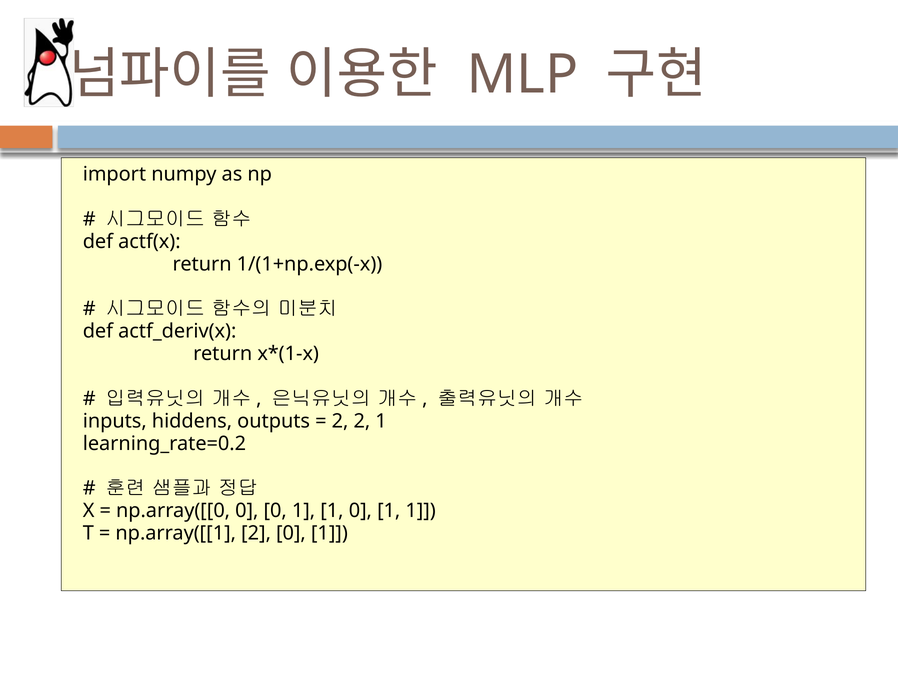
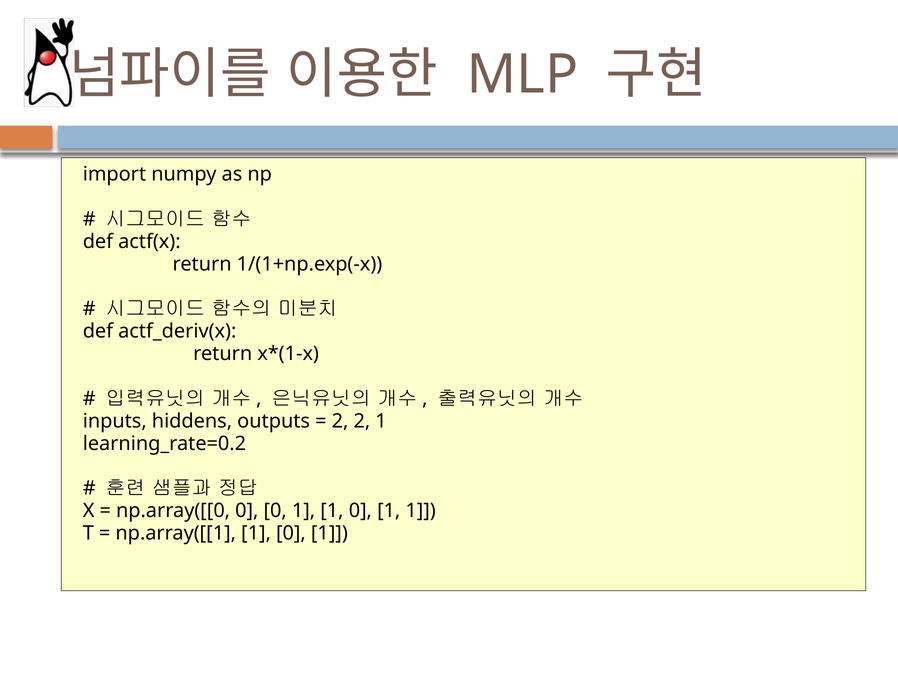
np.array([[1 2: 2 -> 1
